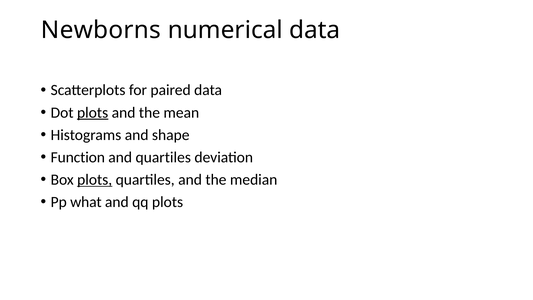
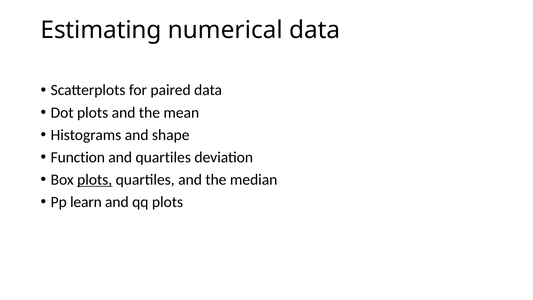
Newborns: Newborns -> Estimating
plots at (93, 112) underline: present -> none
what: what -> learn
